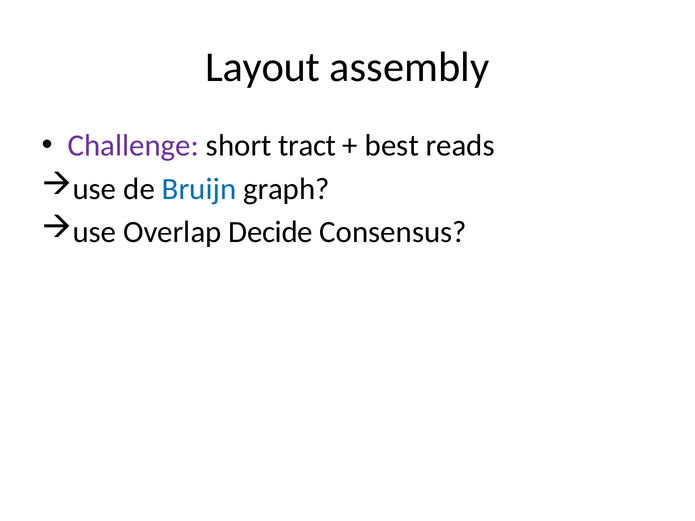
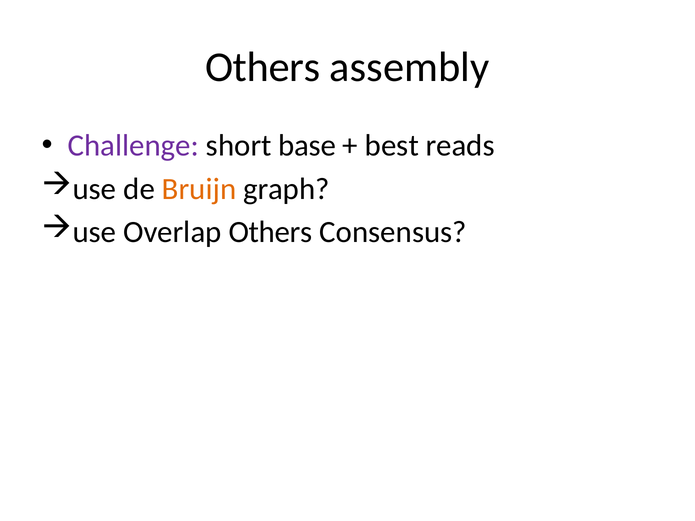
Layout at (263, 67): Layout -> Others
tract: tract -> base
Bruijn colour: blue -> orange
Overlap Decide: Decide -> Others
